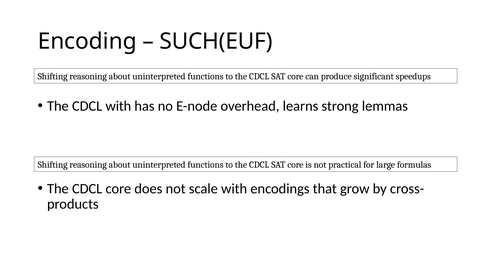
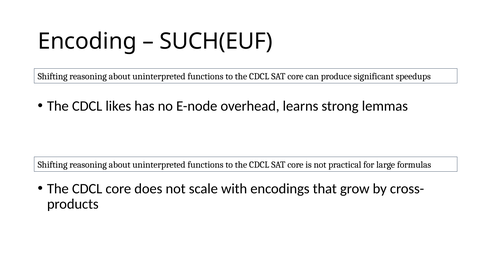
CDCL with: with -> likes
